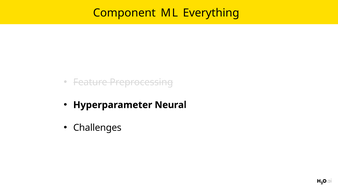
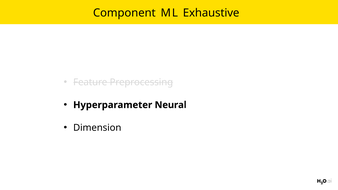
Everything: Everything -> Exhaustive
Challenges: Challenges -> Dimension
